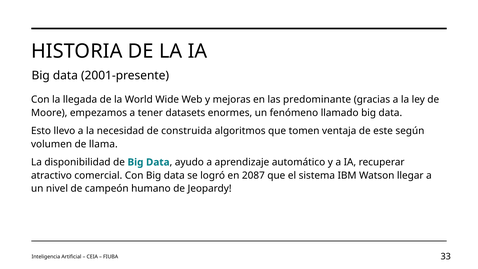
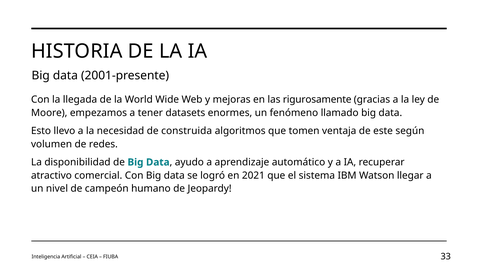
predominante: predominante -> rigurosamente
llama: llama -> redes
2087: 2087 -> 2021
